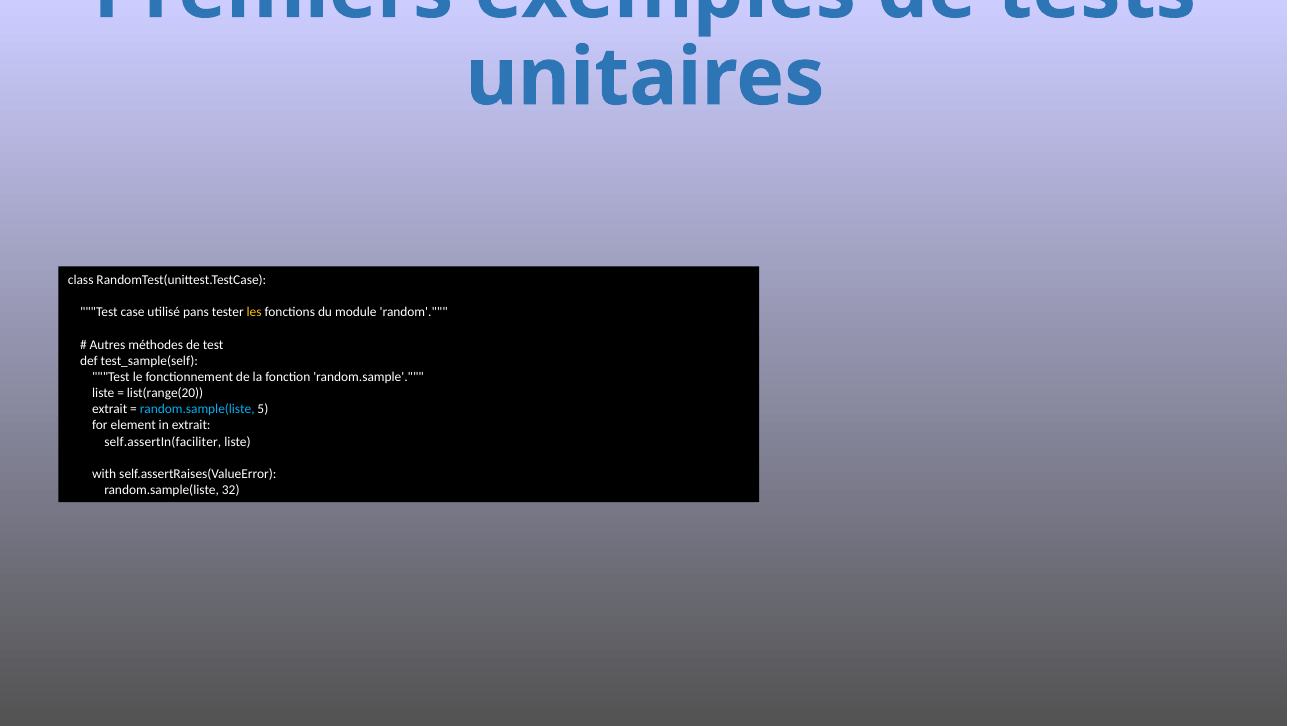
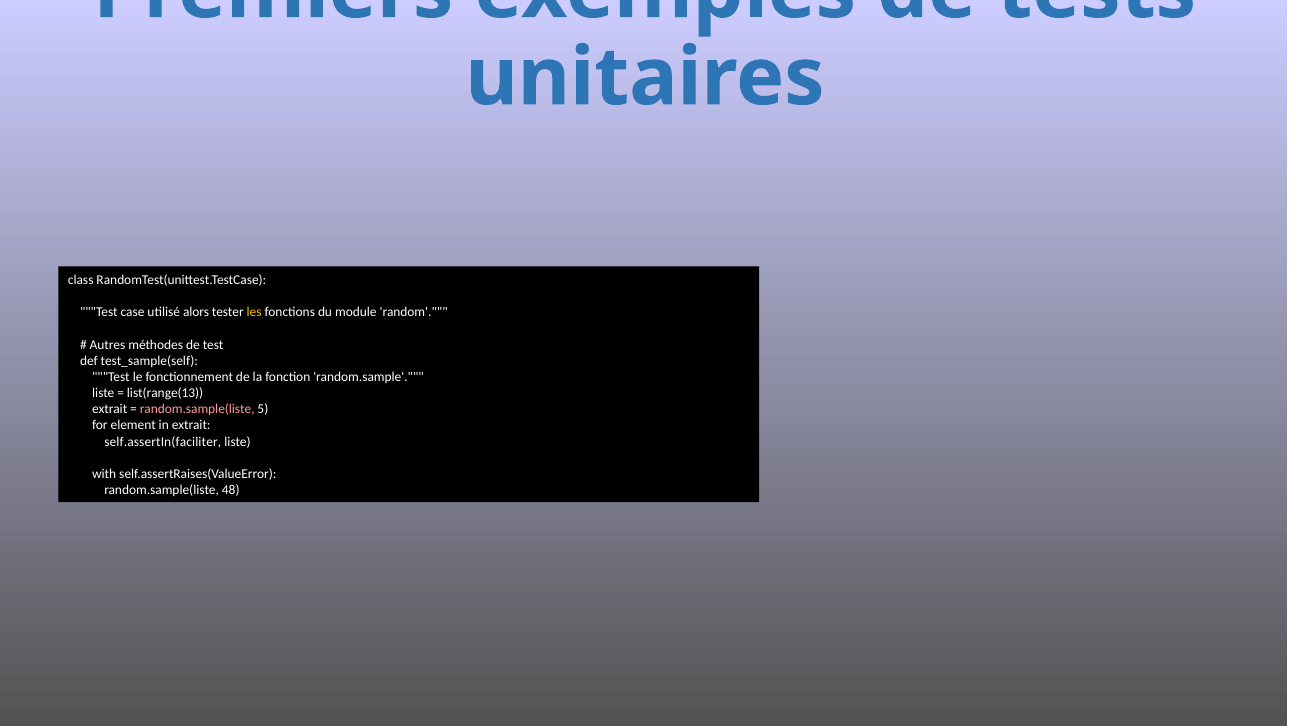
pans: pans -> alors
list(range(20: list(range(20 -> list(range(13
random.sample(liste at (197, 409) colour: light blue -> pink
32: 32 -> 48
